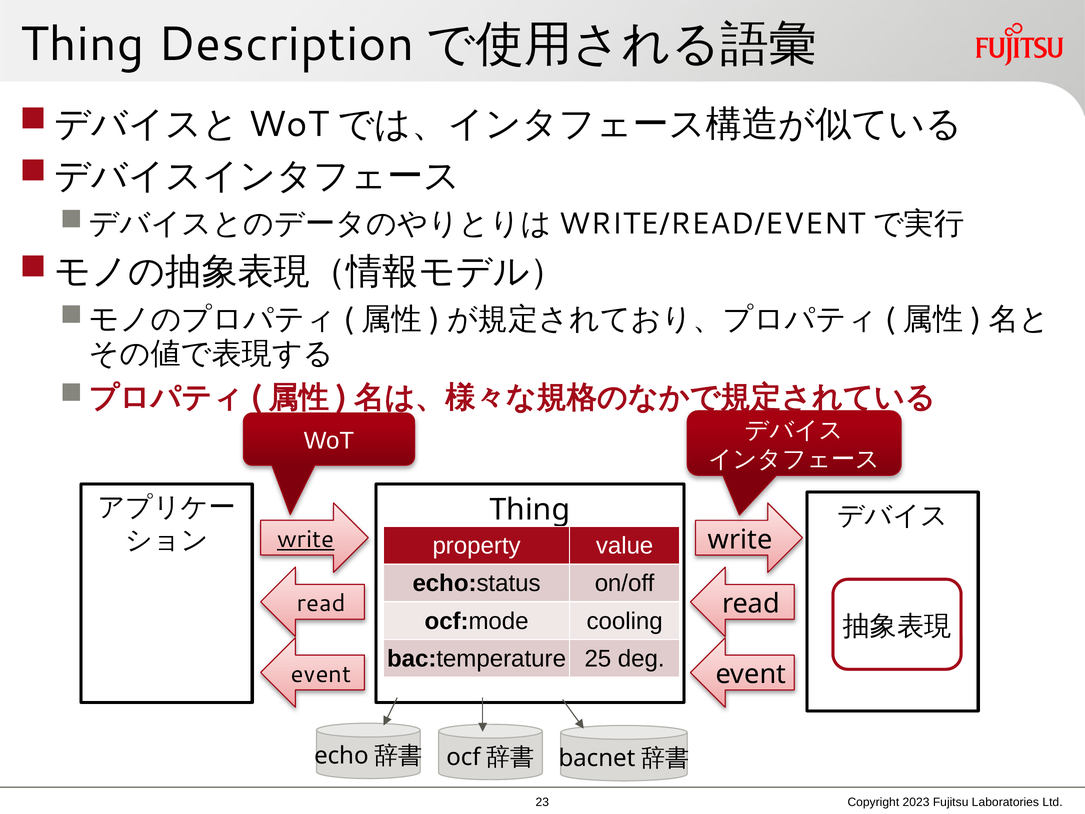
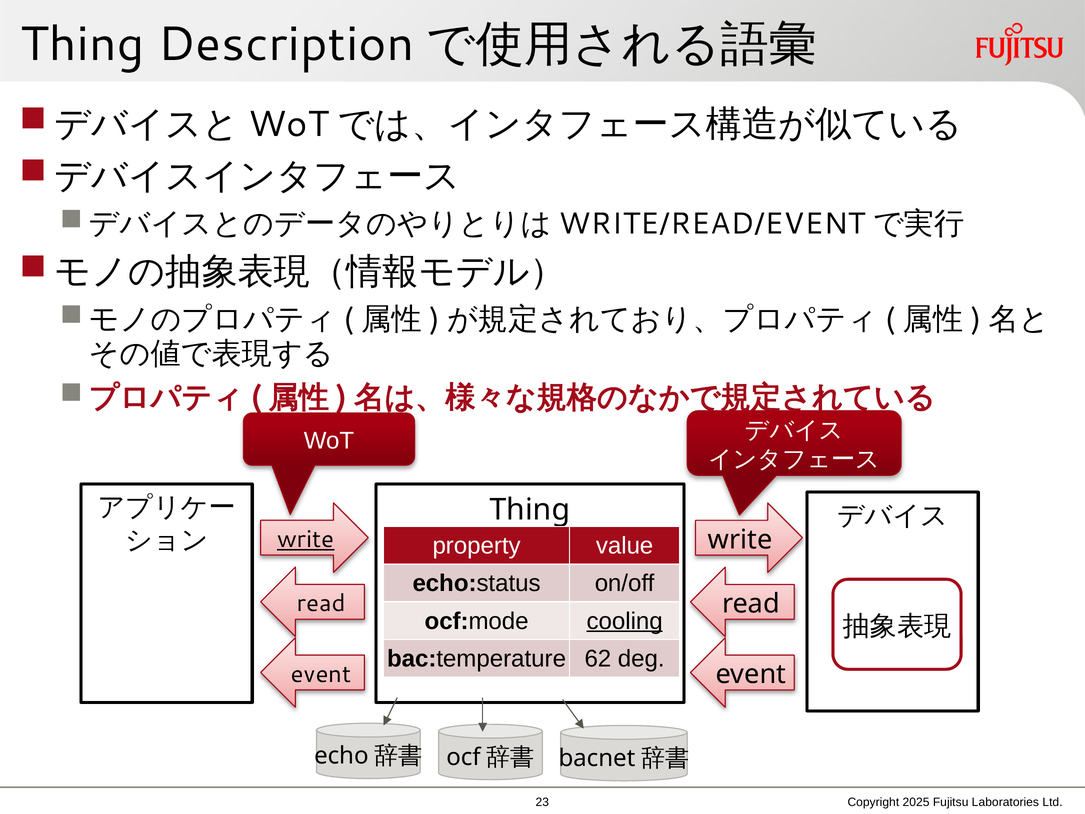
cooling underline: none -> present
25: 25 -> 62
2023: 2023 -> 2025
